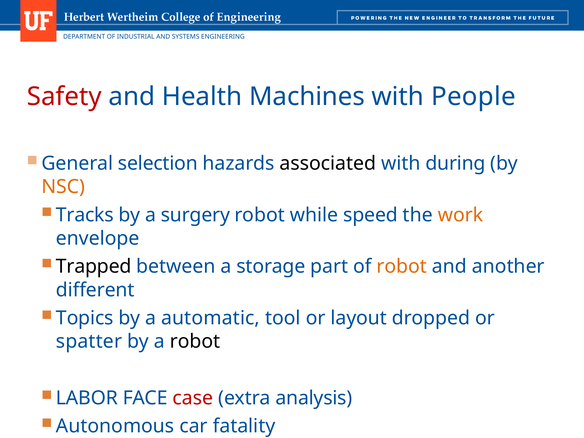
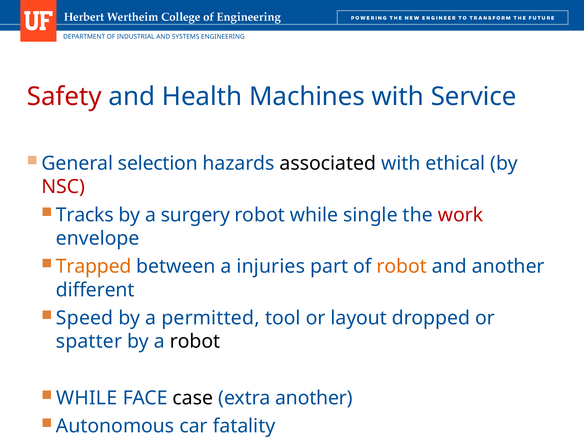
People: People -> Service
during: during -> ethical
NSC colour: orange -> red
speed: speed -> single
work colour: orange -> red
Trapped colour: black -> orange
storage: storage -> injuries
Topics: Topics -> Speed
automatic: automatic -> permitted
LABOR at (87, 398): LABOR -> WHILE
case colour: red -> black
extra analysis: analysis -> another
